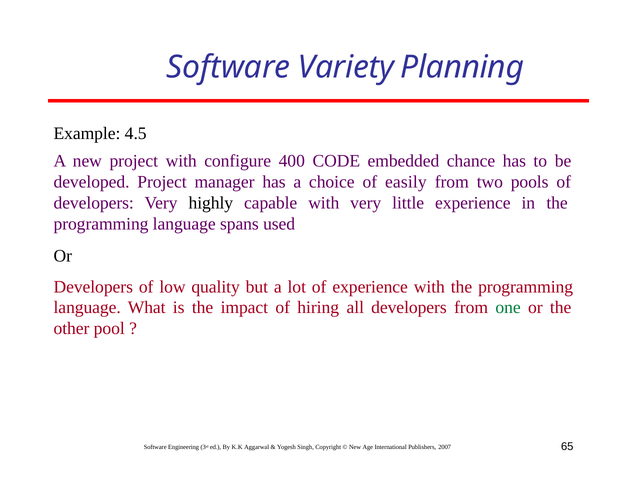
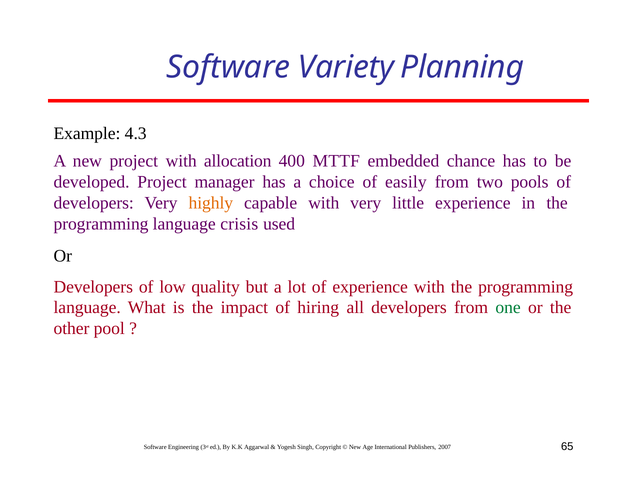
4.5: 4.5 -> 4.3
configure: configure -> allocation
CODE: CODE -> MTTF
highly colour: black -> orange
spans: spans -> crisis
